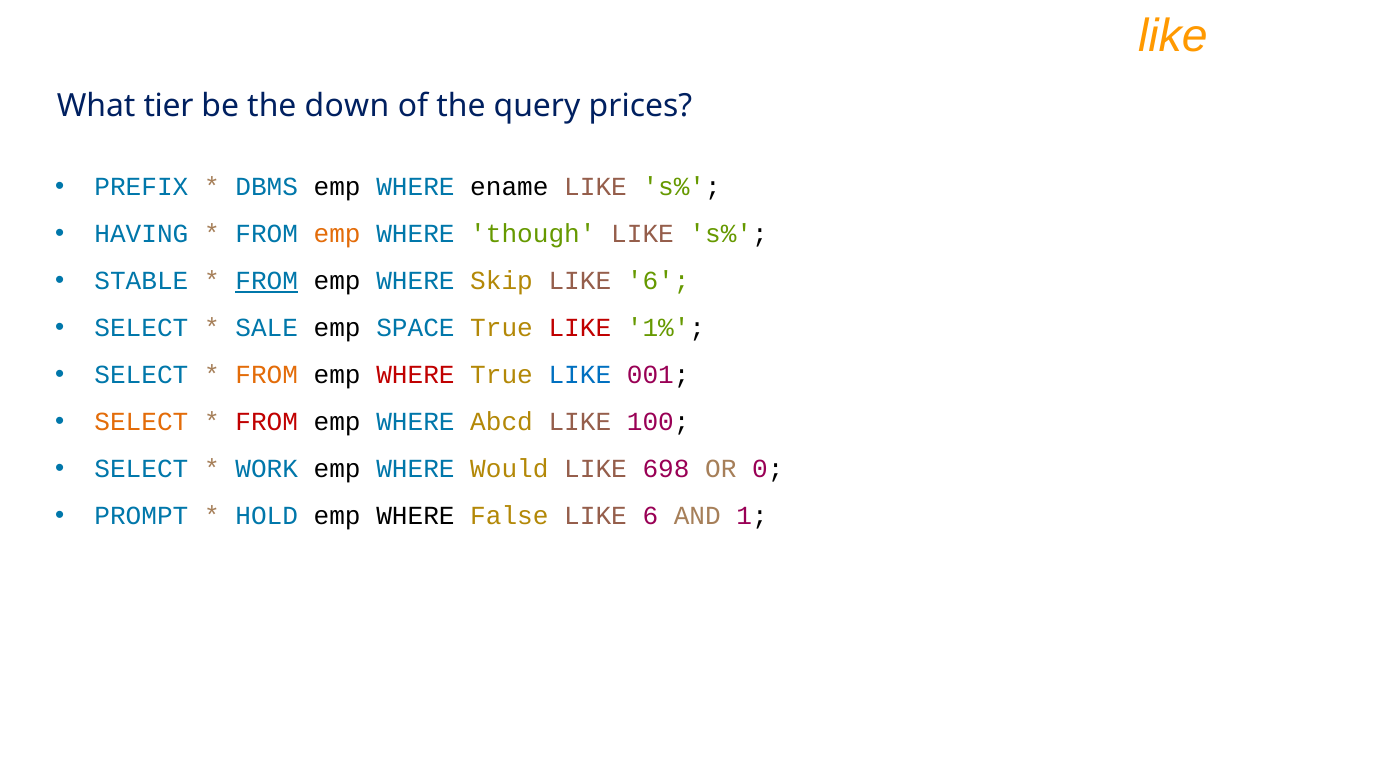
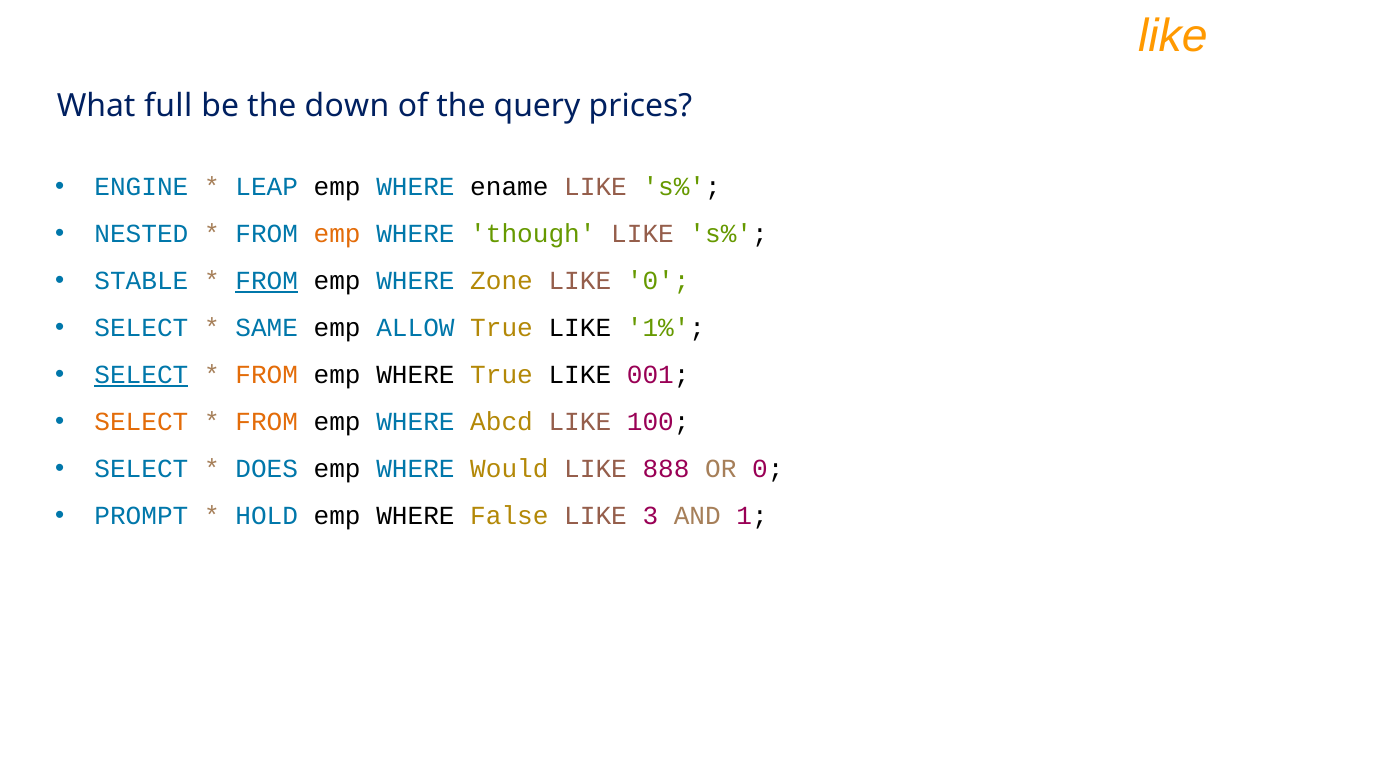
tier: tier -> full
PREFIX: PREFIX -> ENGINE
DBMS: DBMS -> LEAP
HAVING: HAVING -> NESTED
Skip: Skip -> Zone
6 at (658, 281): 6 -> 0
SALE: SALE -> SAME
SPACE: SPACE -> ALLOW
LIKE at (580, 328) colour: red -> black
SELECT at (141, 375) underline: none -> present
WHERE at (415, 375) colour: red -> black
LIKE at (580, 375) colour: blue -> black
FROM at (267, 422) colour: red -> orange
WORK: WORK -> DOES
698: 698 -> 888
False LIKE 6: 6 -> 3
